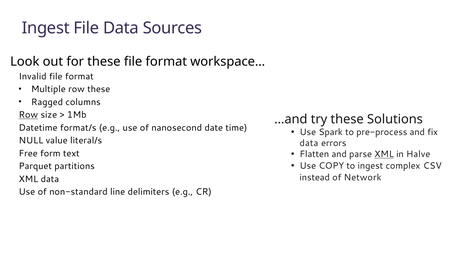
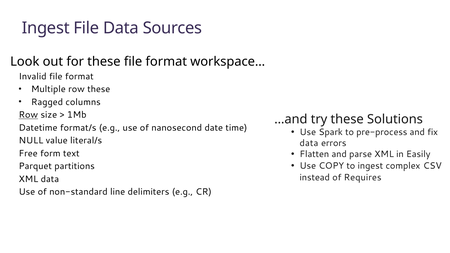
XML at (384, 154) underline: present -> none
Halve: Halve -> Easily
Network: Network -> Requires
